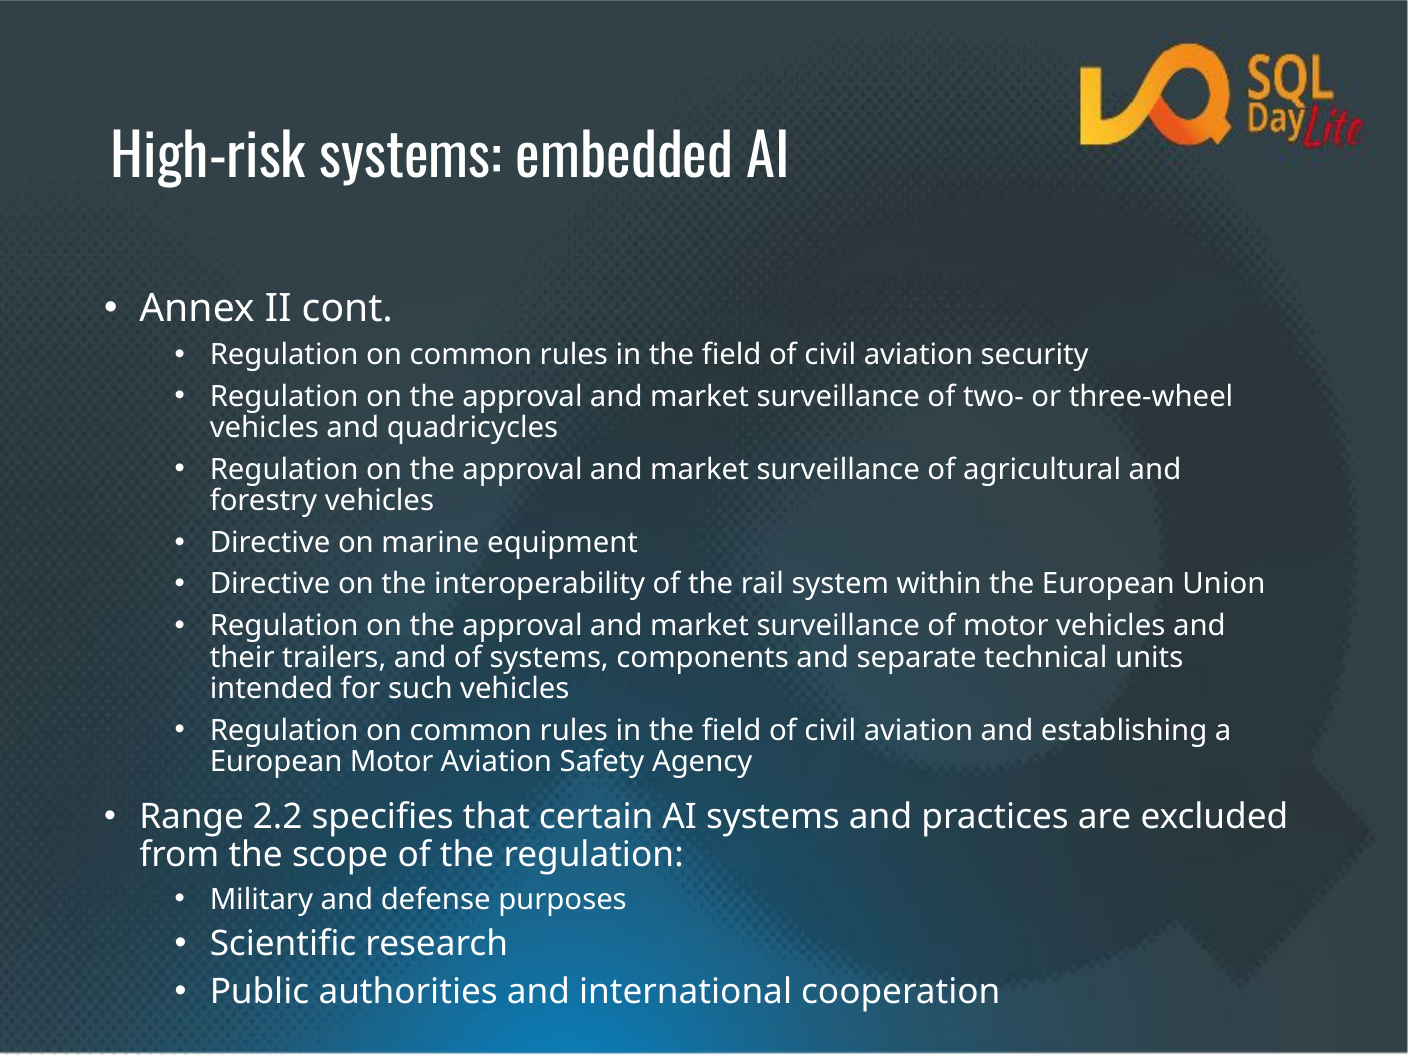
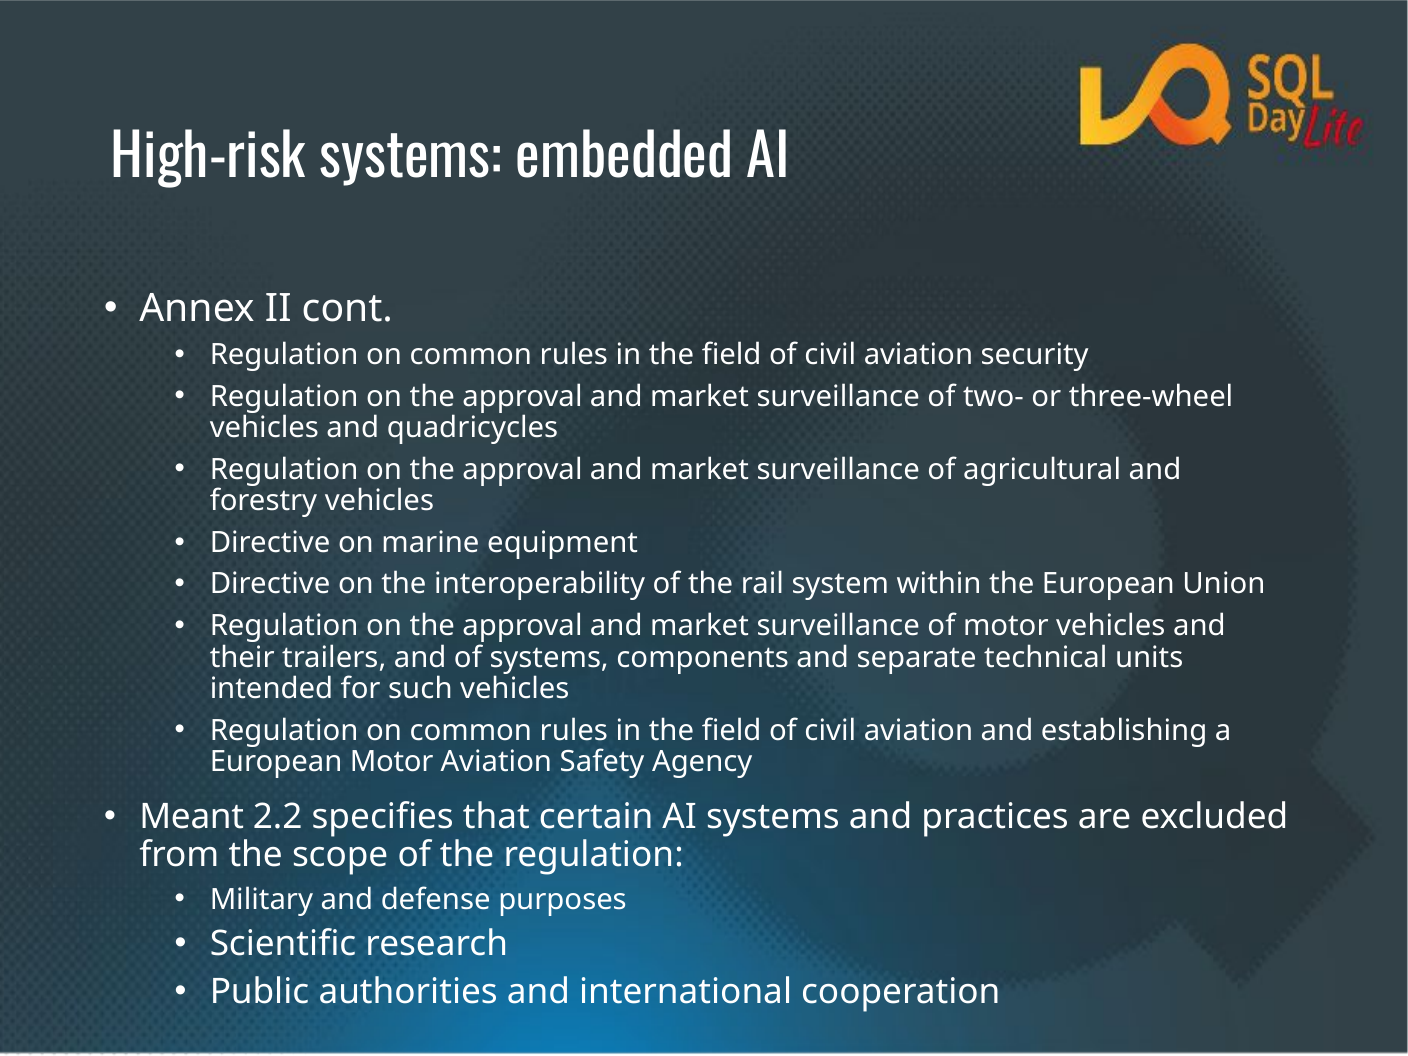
Range: Range -> Meant
